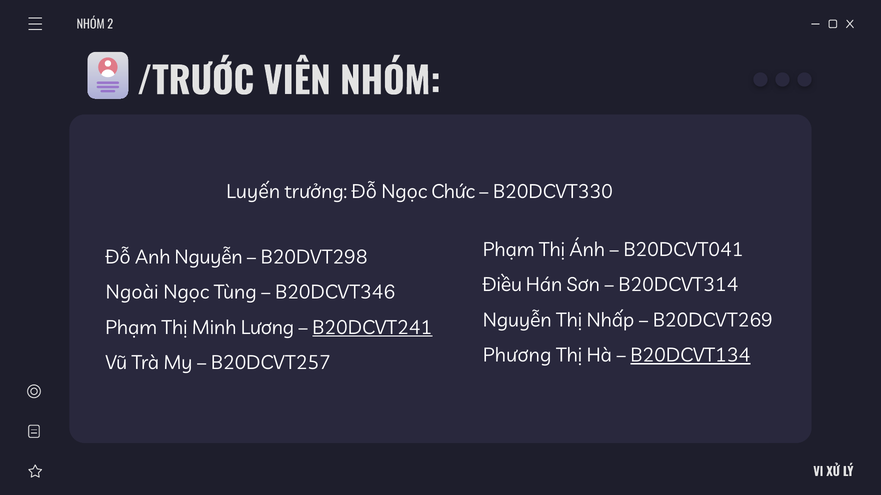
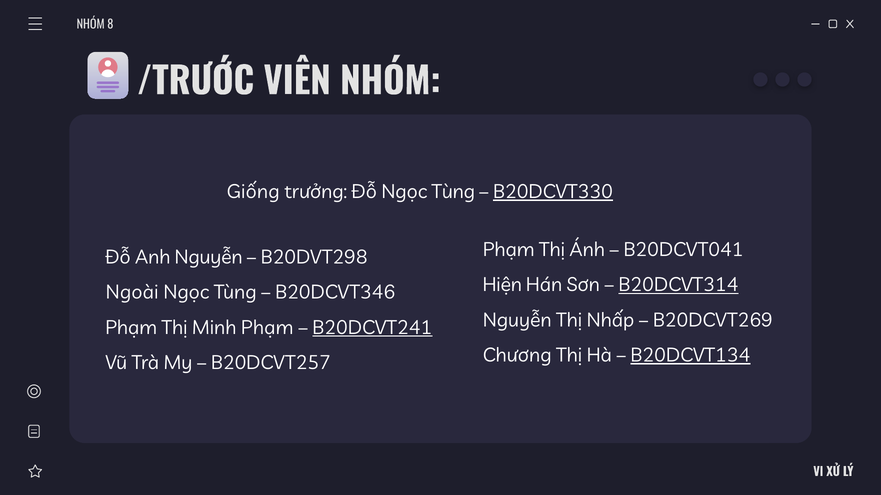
2: 2 -> 8
Luyến: Luyến -> Giống
Đỗ Ngọc Chức: Chức -> Tùng
B20DCVT330 underline: none -> present
Điều: Điều -> Hiện
B20DCVT314 underline: none -> present
Minh Lương: Lương -> Phạm
Phương: Phương -> Chương
